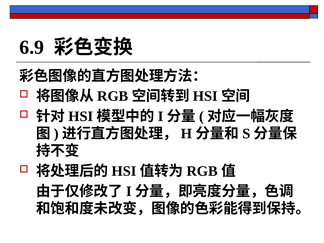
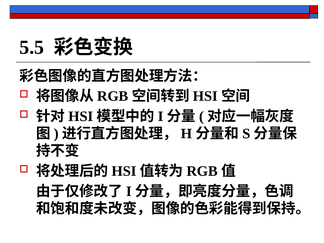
6.9: 6.9 -> 5.5
